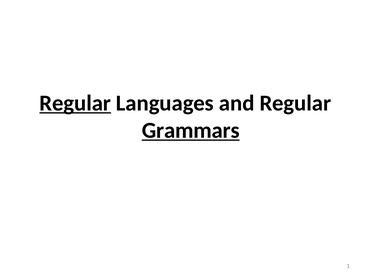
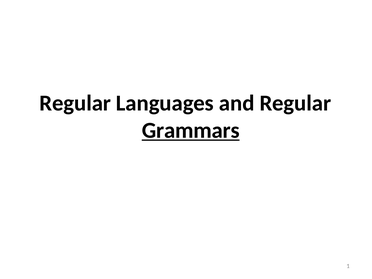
Regular at (75, 103) underline: present -> none
